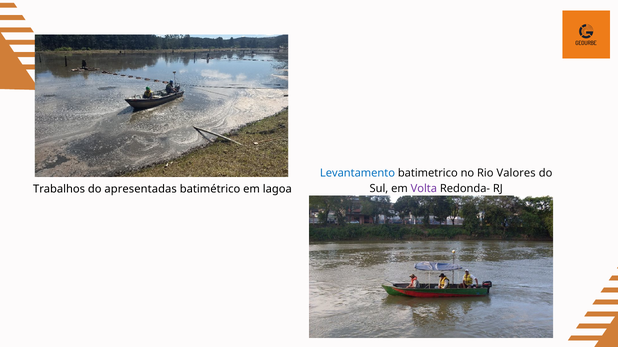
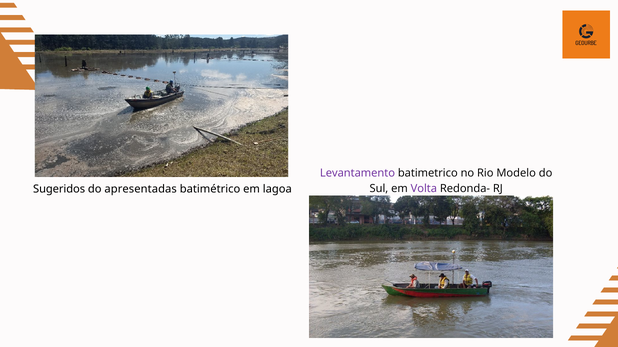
Levantamento colour: blue -> purple
Valores: Valores -> Modelo
Trabalhos: Trabalhos -> Sugeridos
